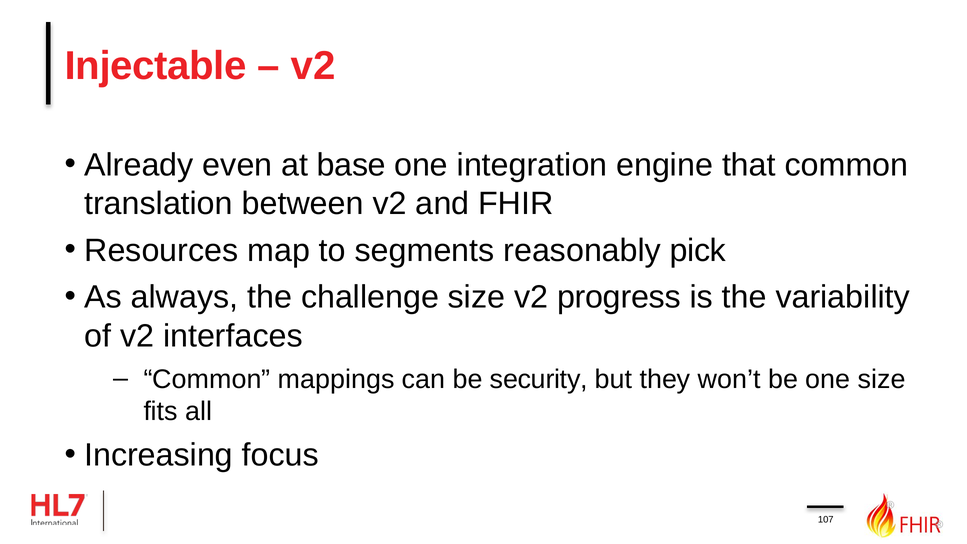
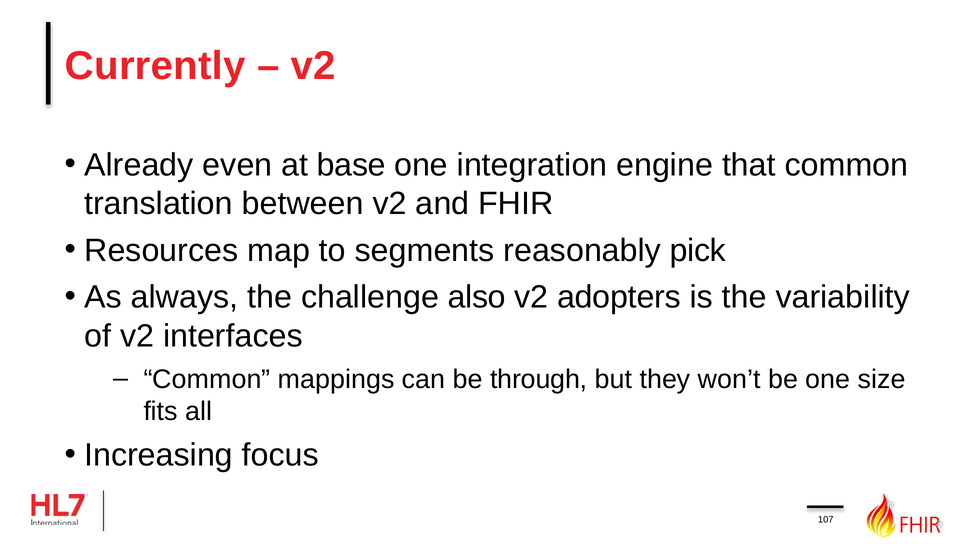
Injectable: Injectable -> Currently
challenge size: size -> also
progress: progress -> adopters
security: security -> through
